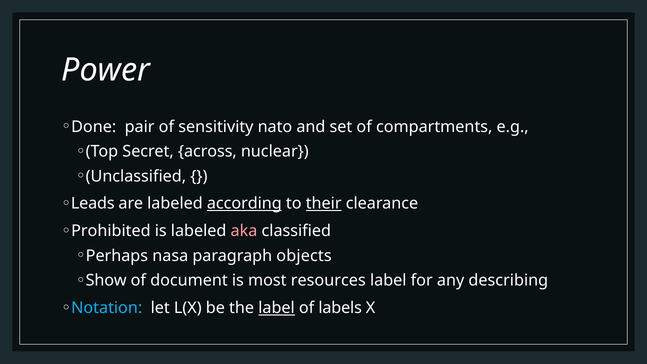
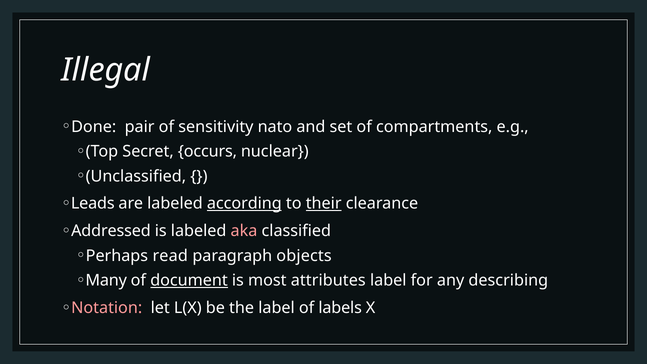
Power: Power -> Illegal
across: across -> occurs
Prohibited: Prohibited -> Addressed
nasa: nasa -> read
Show: Show -> Many
document underline: none -> present
resources: resources -> attributes
Notation colour: light blue -> pink
label at (277, 308) underline: present -> none
